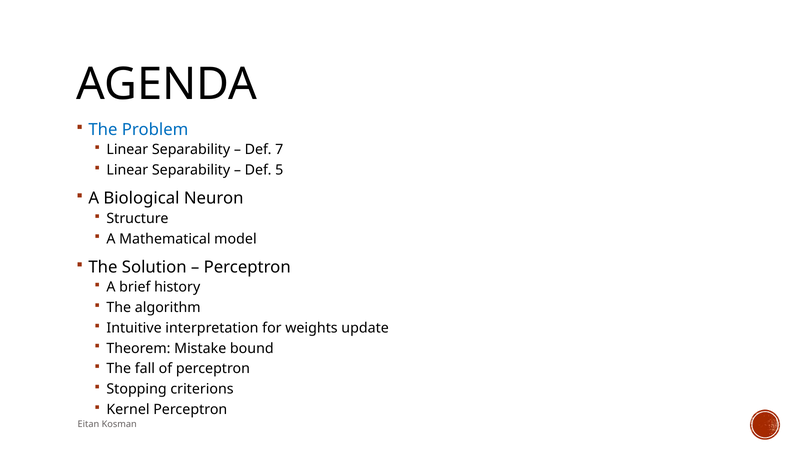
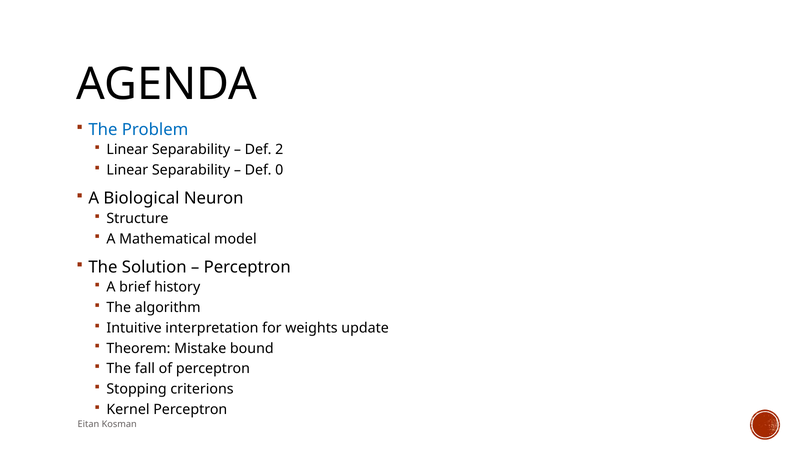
7: 7 -> 2
5: 5 -> 0
